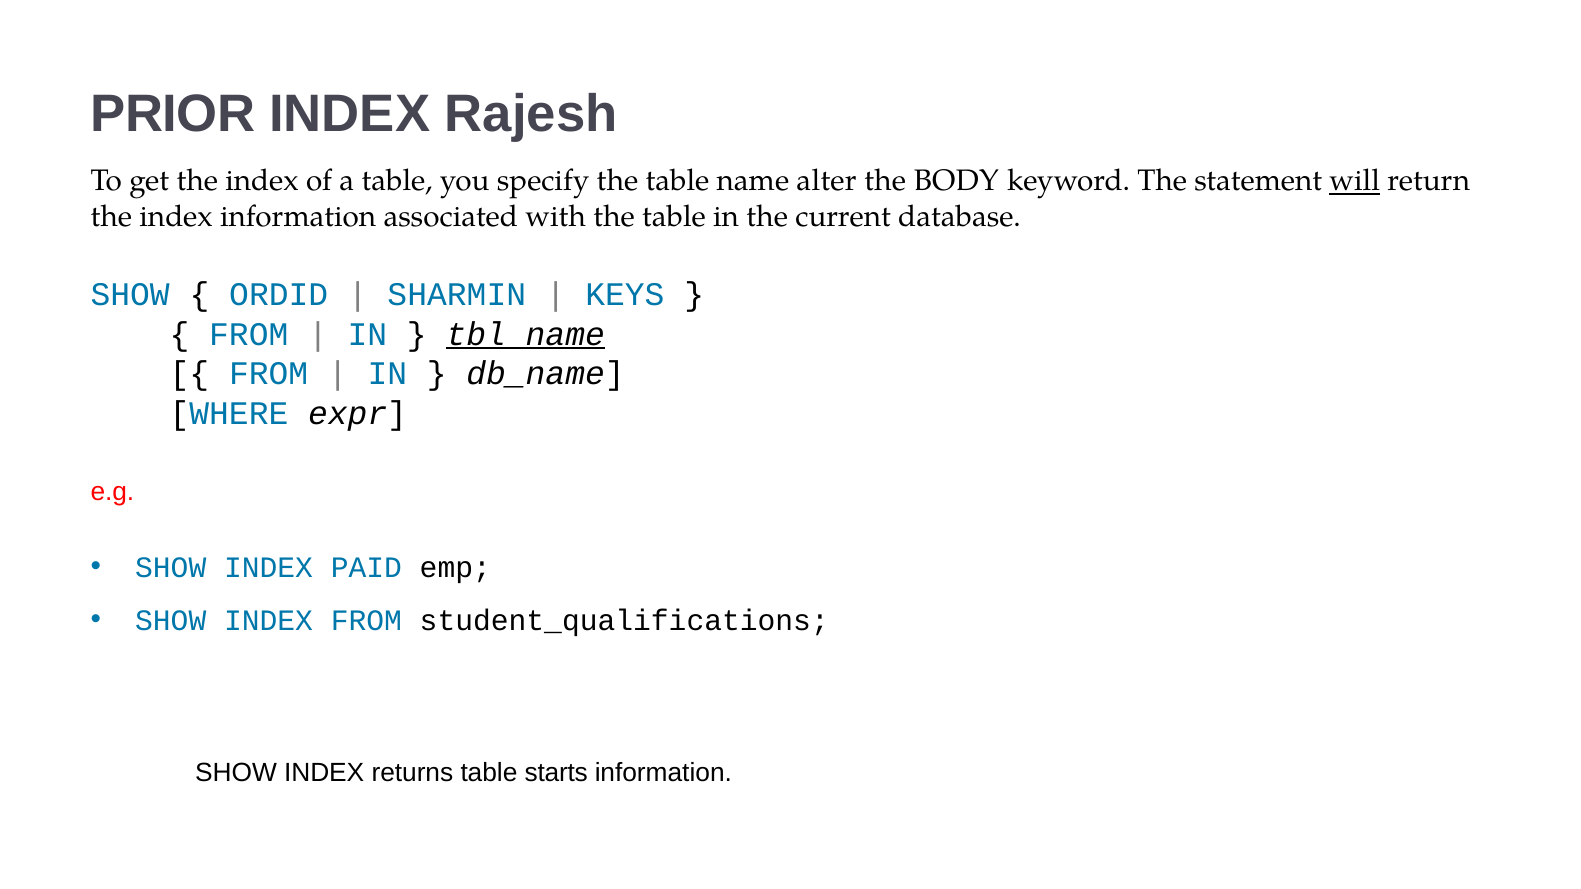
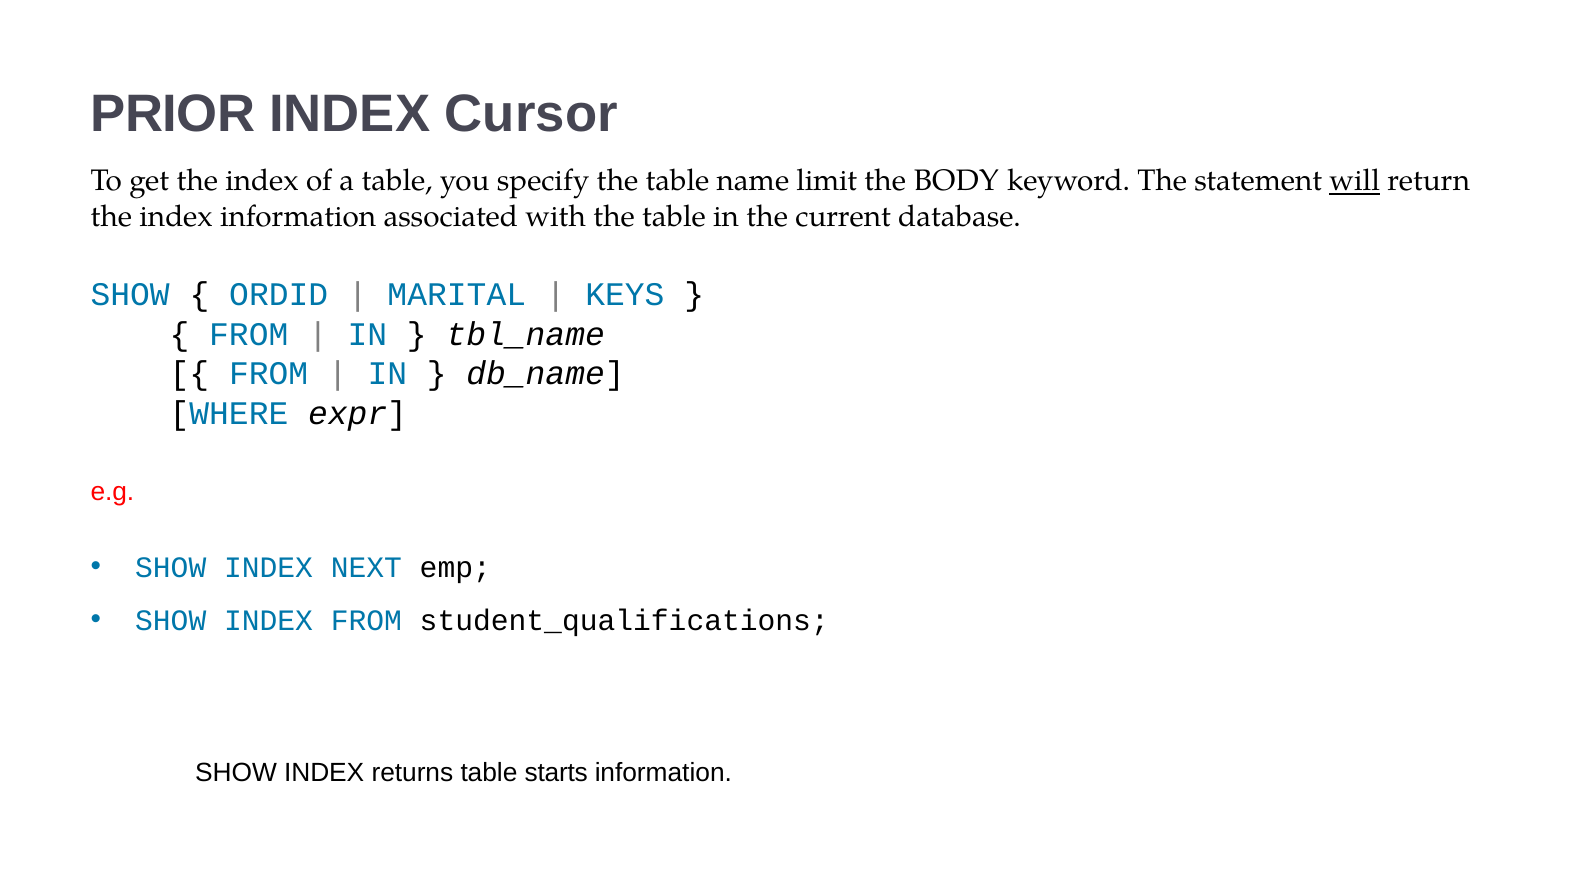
Rajesh: Rajesh -> Cursor
alter: alter -> limit
SHARMIN: SHARMIN -> MARITAL
tbl_name underline: present -> none
PAID: PAID -> NEXT
